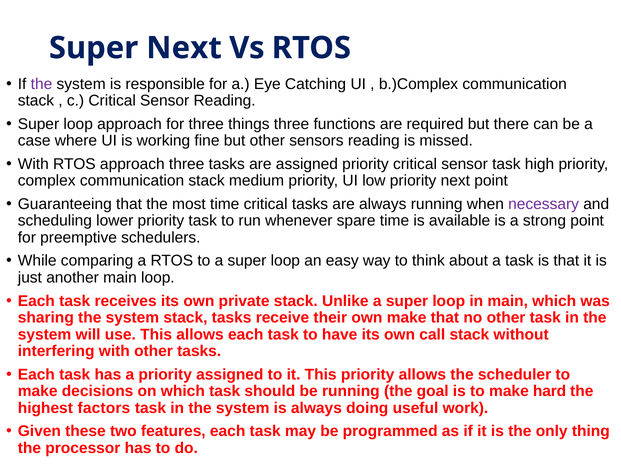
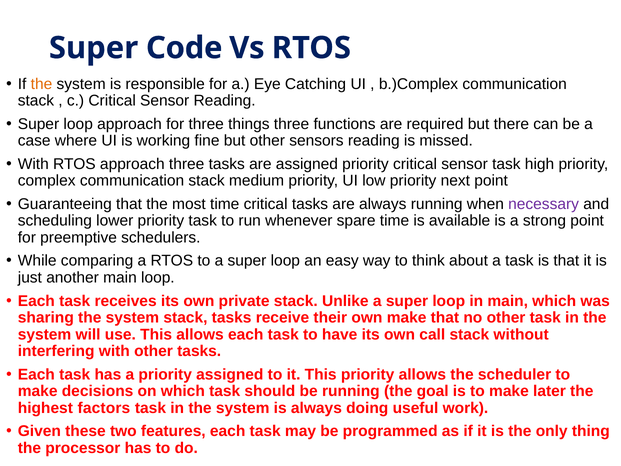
Super Next: Next -> Code
the at (42, 84) colour: purple -> orange
hard: hard -> later
